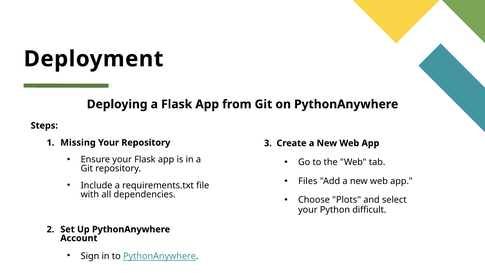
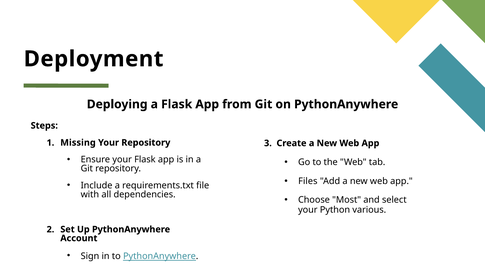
Plots: Plots -> Most
difficult: difficult -> various
